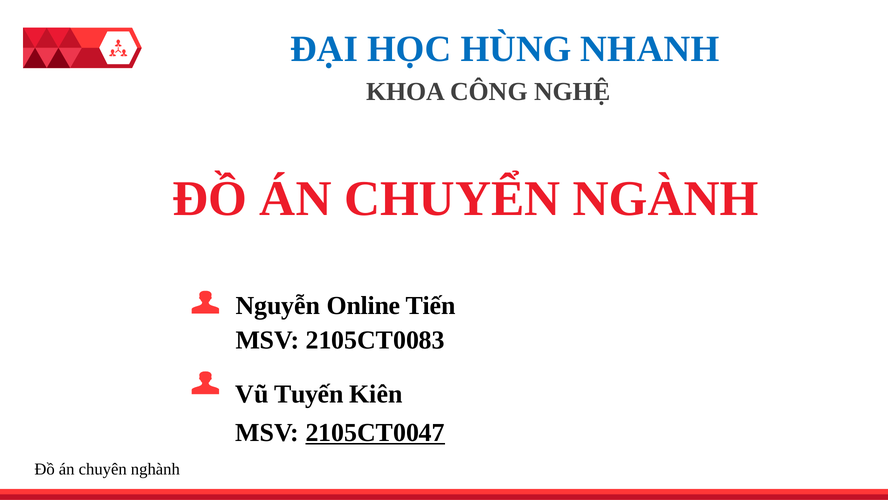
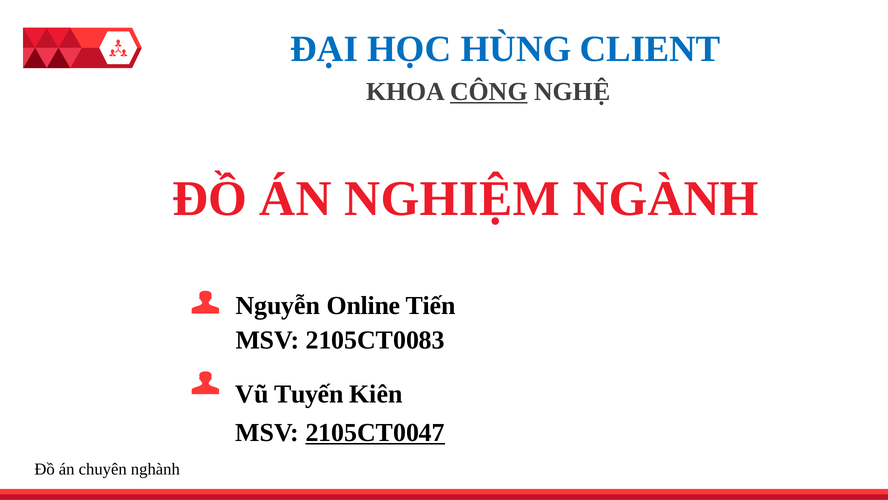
NHANH: NHANH -> CLIENT
CÔNG underline: none -> present
CHUYỂN: CHUYỂN -> NGHIỆM
